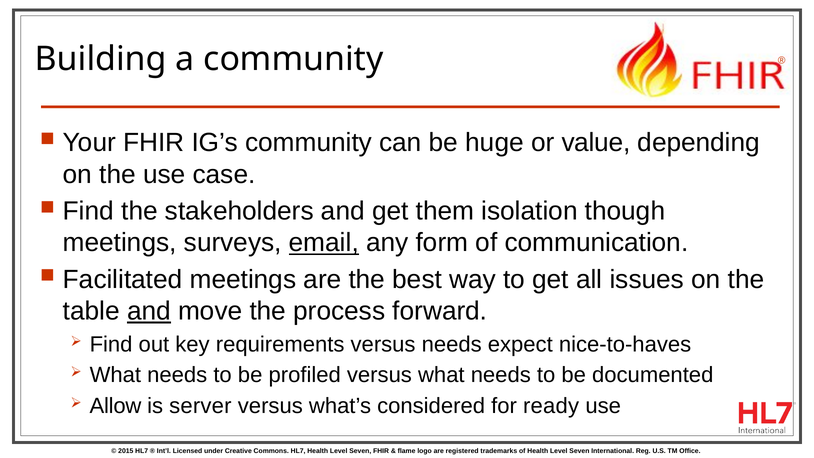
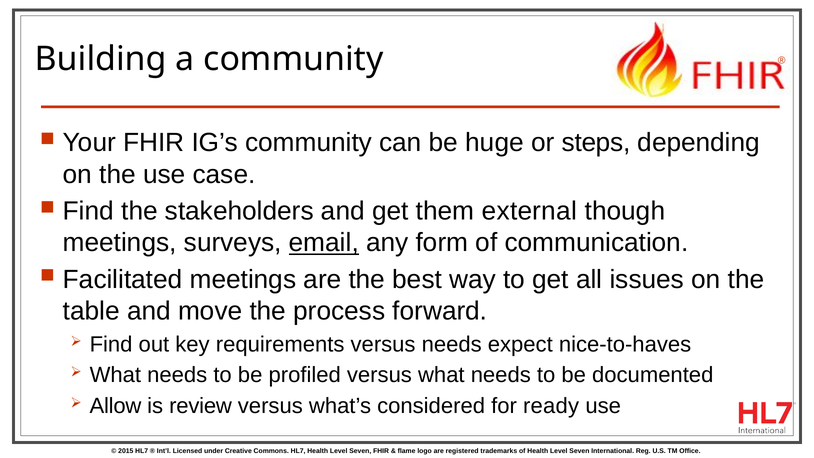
value: value -> steps
isolation: isolation -> external
and at (149, 311) underline: present -> none
server: server -> review
